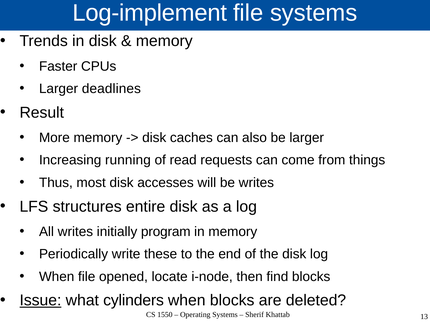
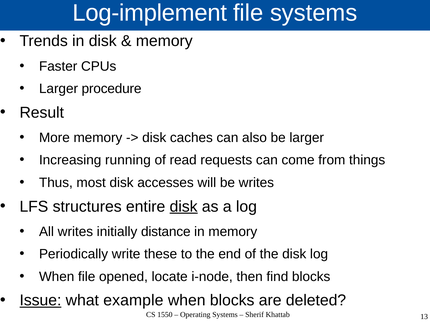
deadlines: deadlines -> procedure
disk at (184, 206) underline: none -> present
program: program -> distance
cylinders: cylinders -> example
